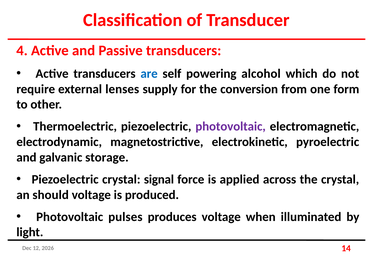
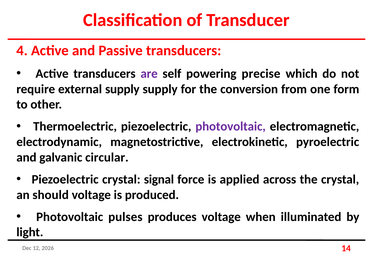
are colour: blue -> purple
alcohol: alcohol -> precise
external lenses: lenses -> supply
storage: storage -> circular
